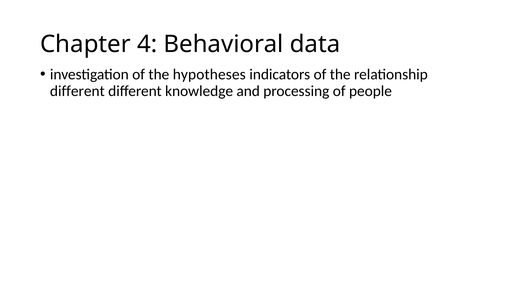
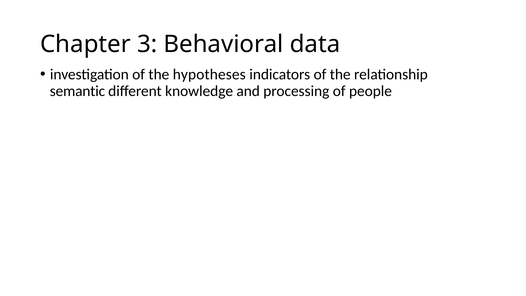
4: 4 -> 3
different at (77, 91): different -> semantic
